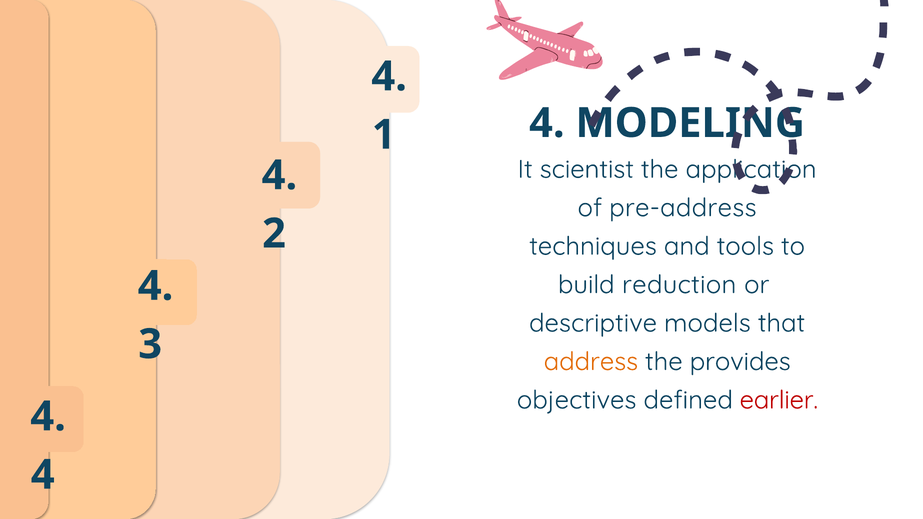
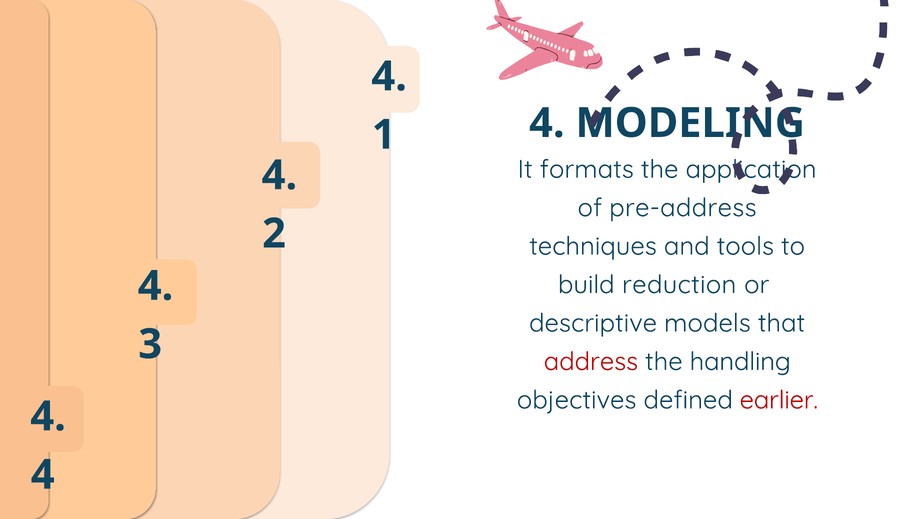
scientist: scientist -> formats
address colour: orange -> red
provides: provides -> handling
